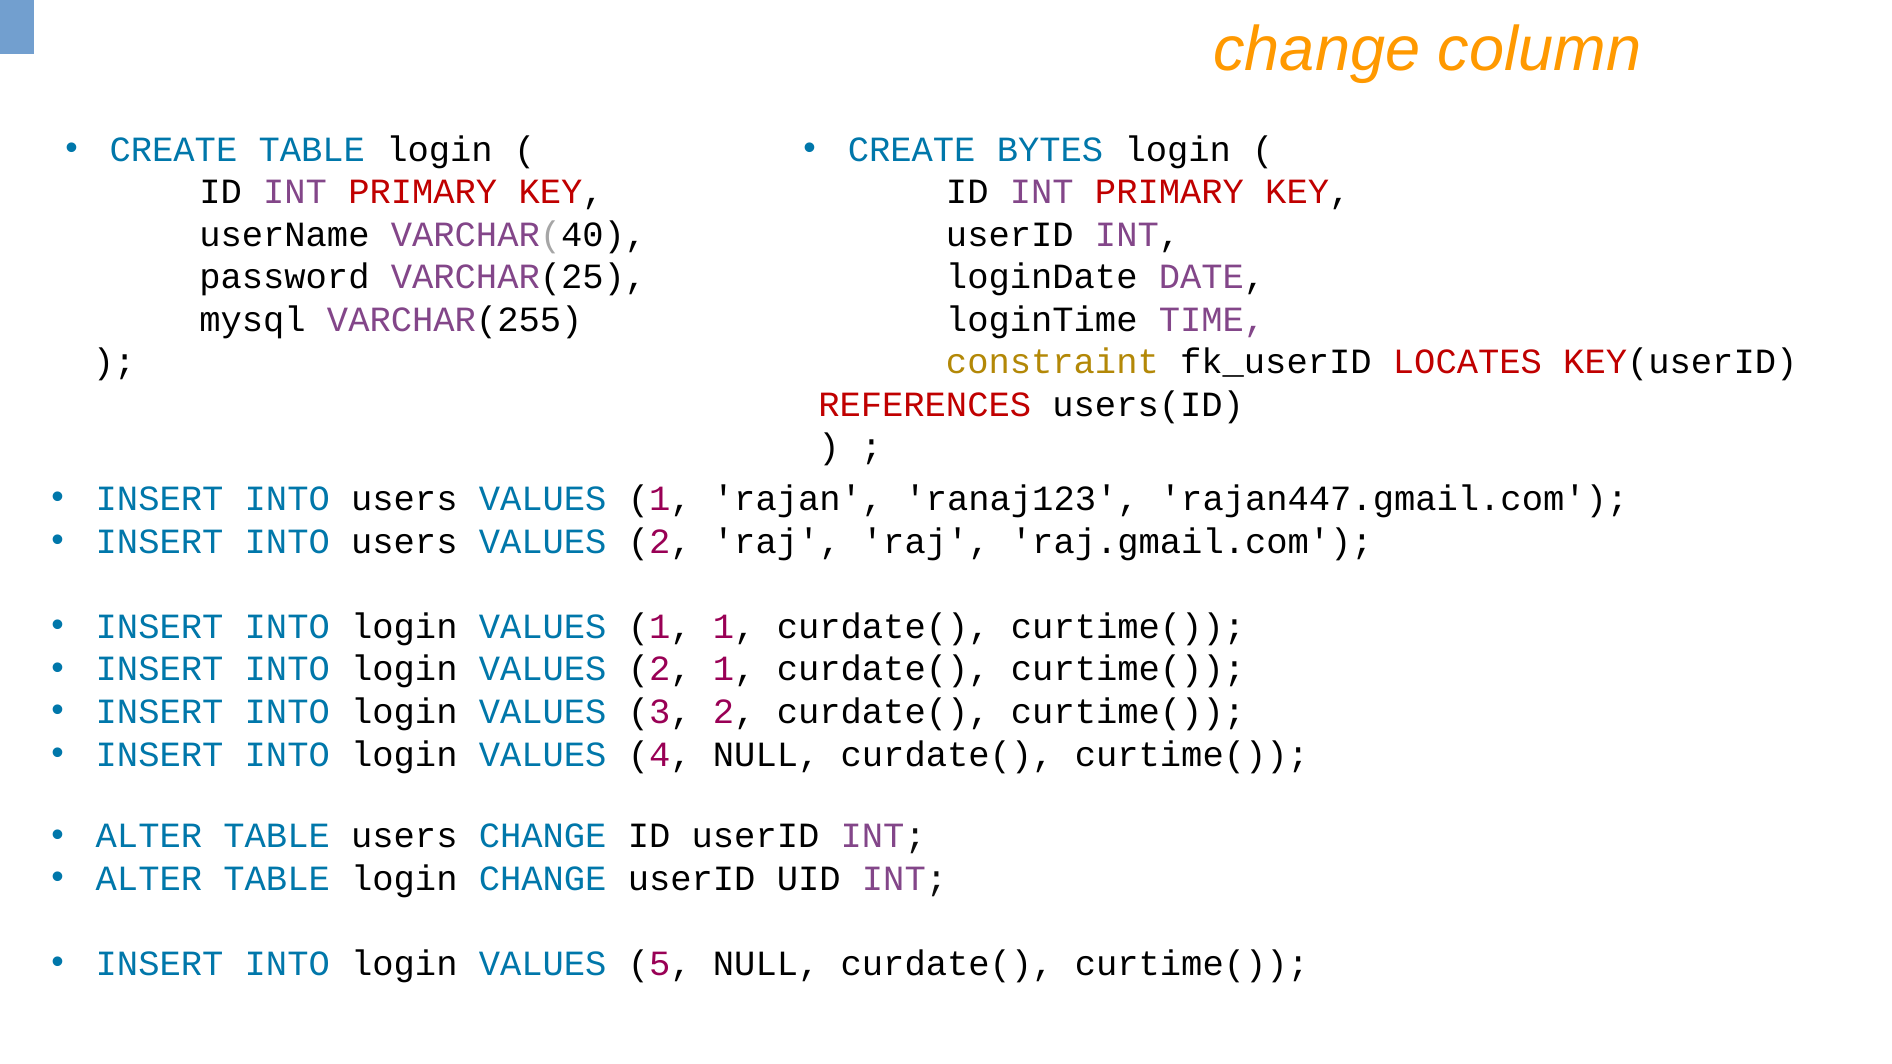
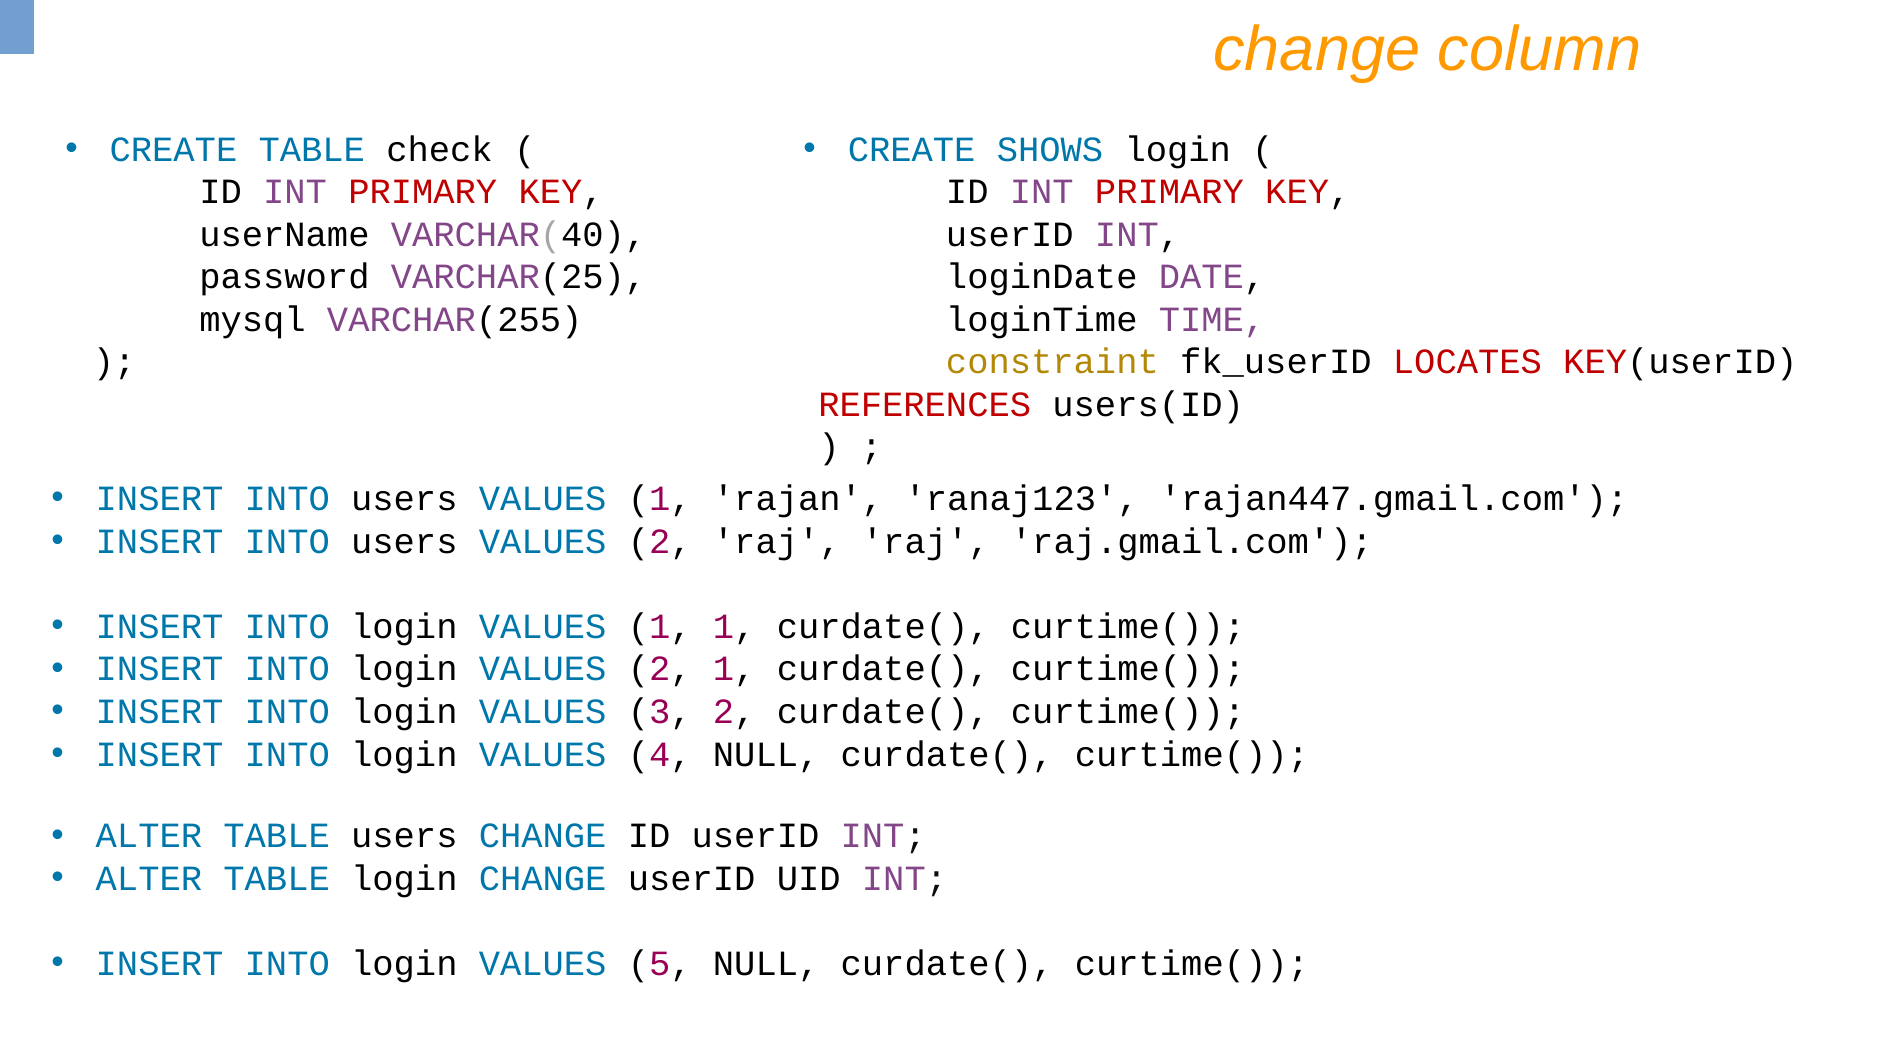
CREATE TABLE login: login -> check
BYTES: BYTES -> SHOWS
